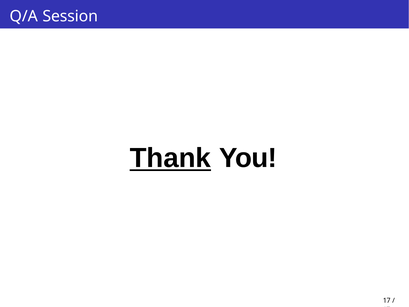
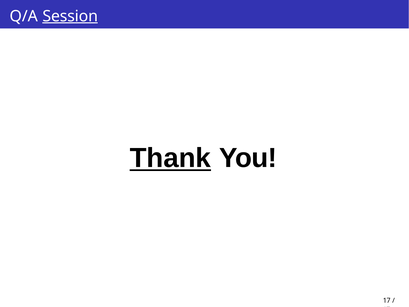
Session underline: none -> present
